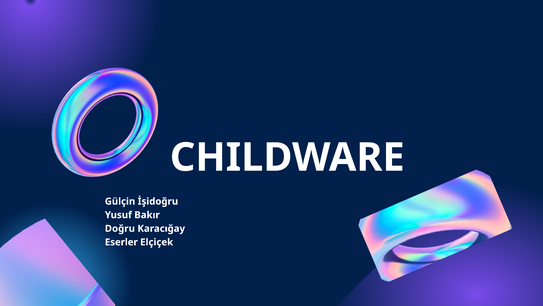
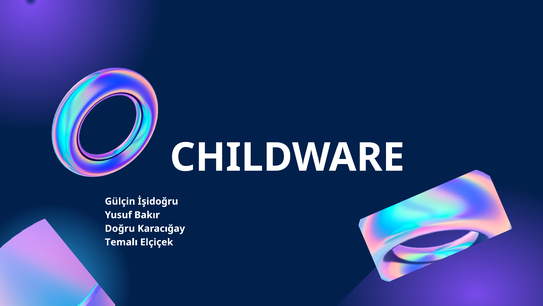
Eserler: Eserler -> Temalı
